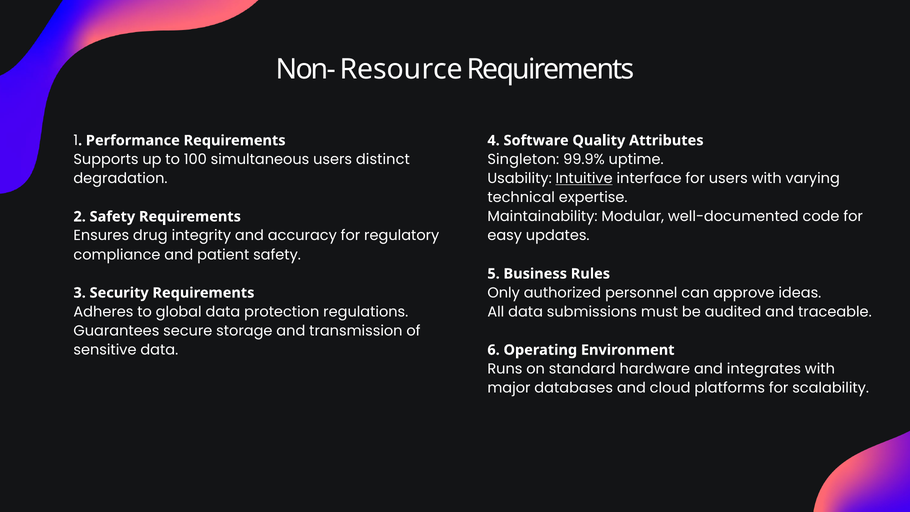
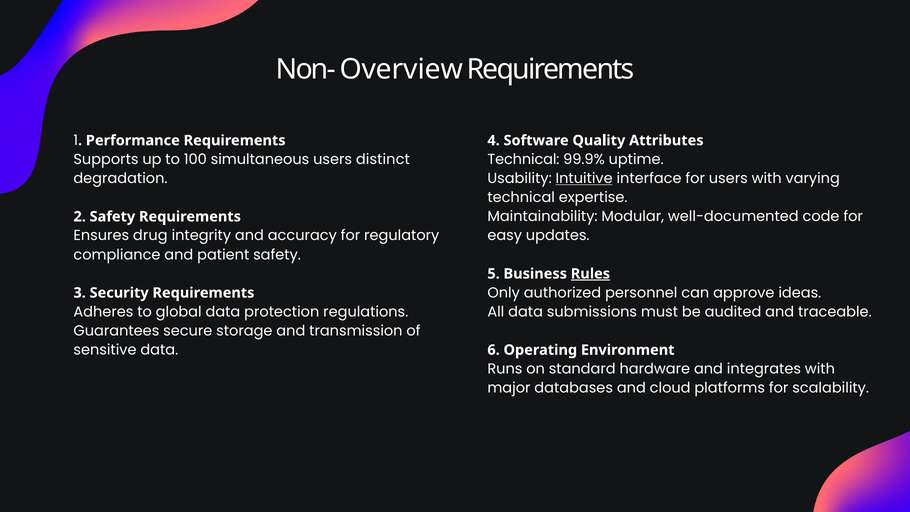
Resource: Resource -> Overview
Singleton at (523, 159): Singleton -> Technical
Rules underline: none -> present
